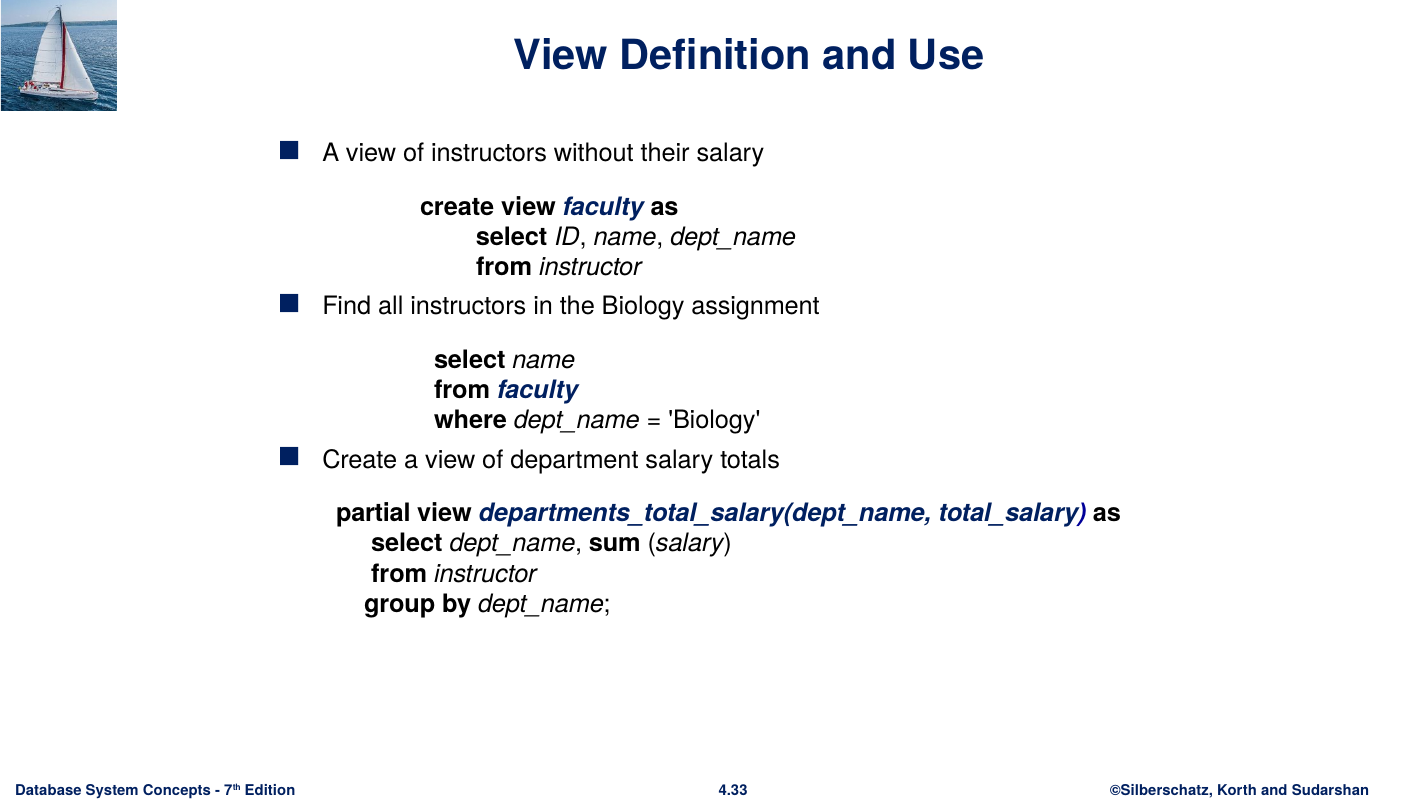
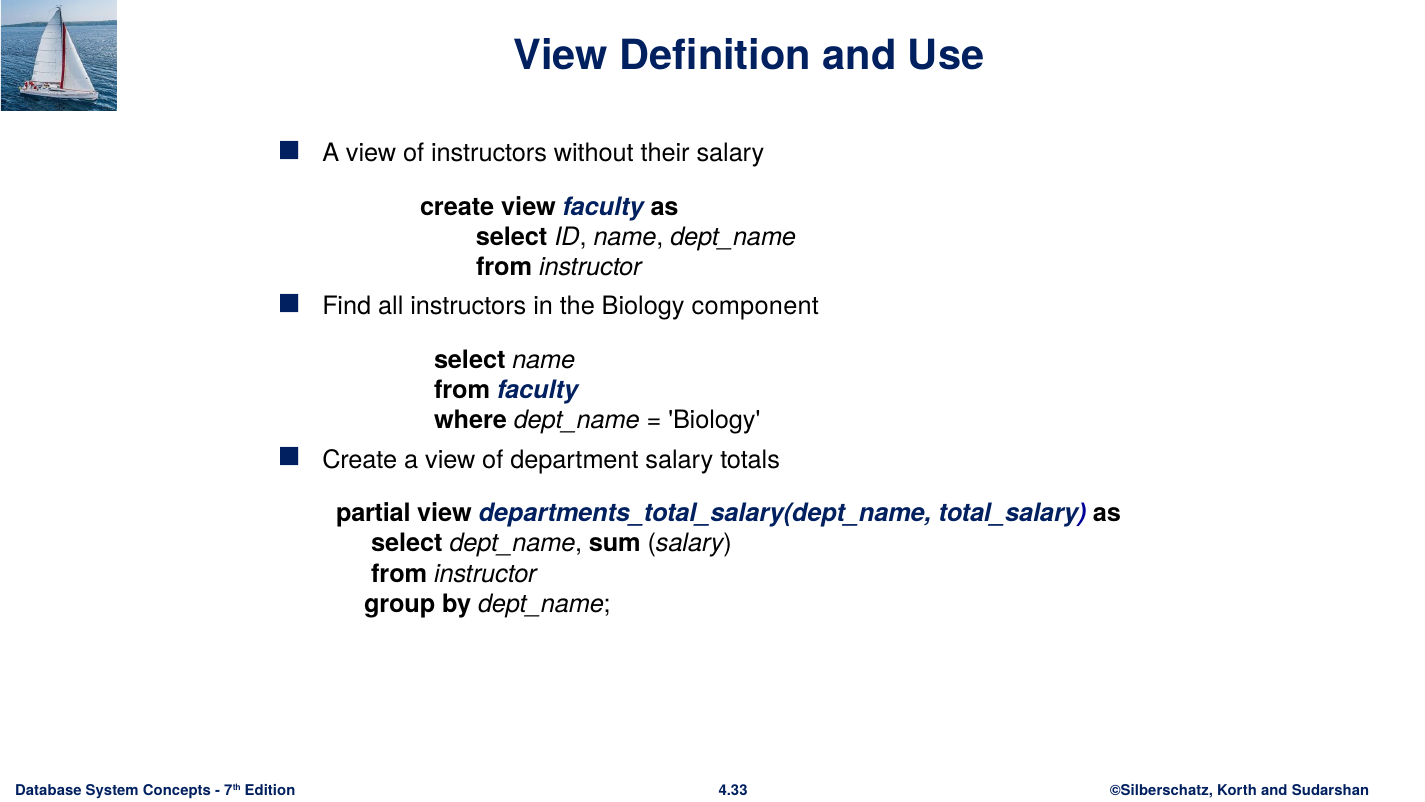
assignment: assignment -> component
